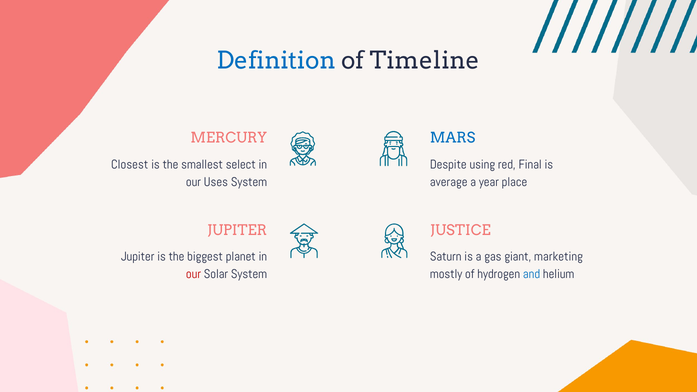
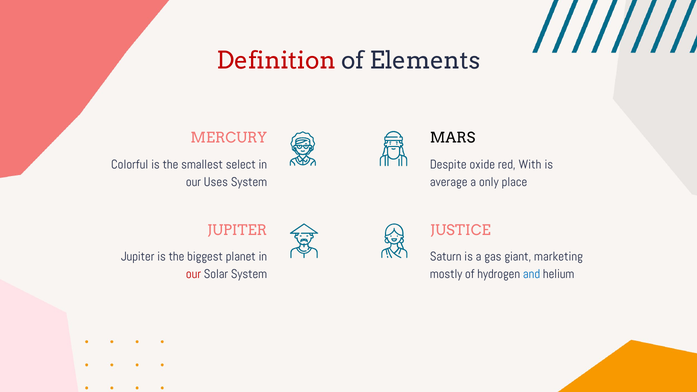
Definition colour: blue -> red
Timeline: Timeline -> Elements
MARS colour: blue -> black
Closest: Closest -> Colorful
using: using -> oxide
Final: Final -> With
year: year -> only
